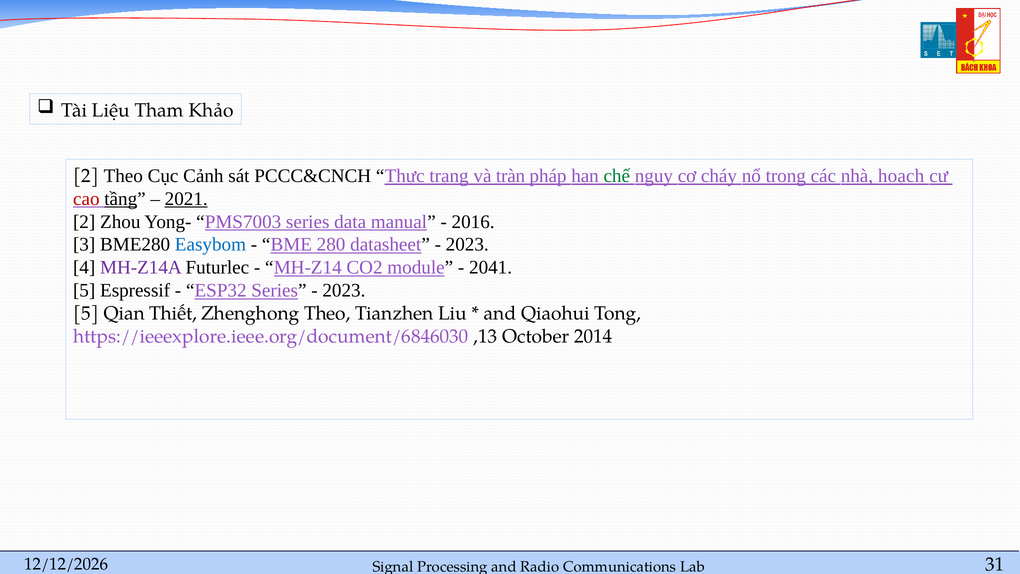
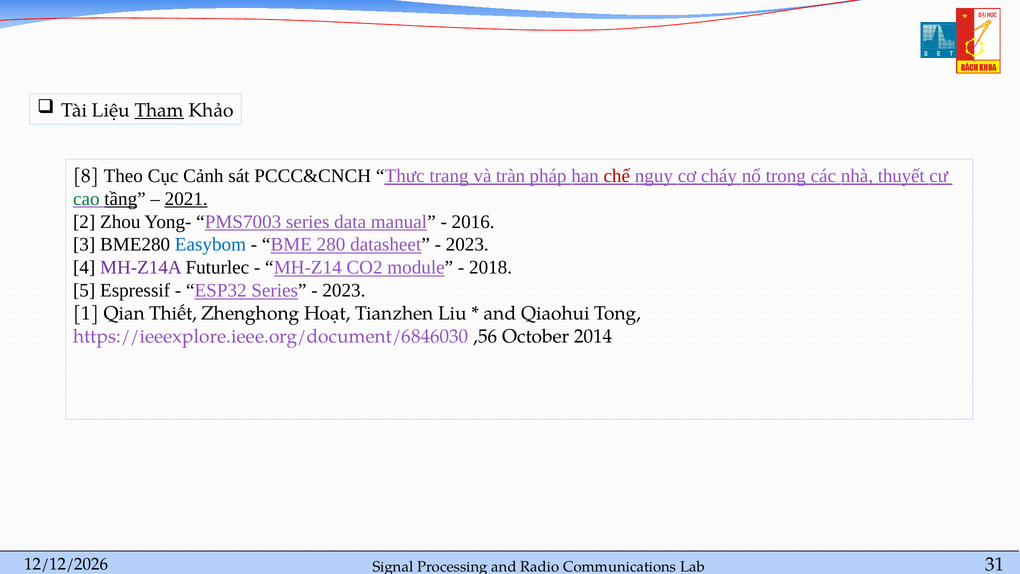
Tham underline: none -> present
2 at (86, 176): 2 -> 8
chế colour: green -> red
hoạch: hoạch -> thuyết
cao colour: red -> green
2041: 2041 -> 2018
5 at (86, 313): 5 -> 1
Zhenghong Theo: Theo -> Hoạt
,13: ,13 -> ,56
